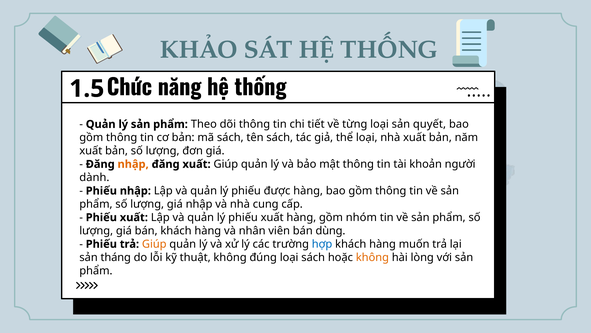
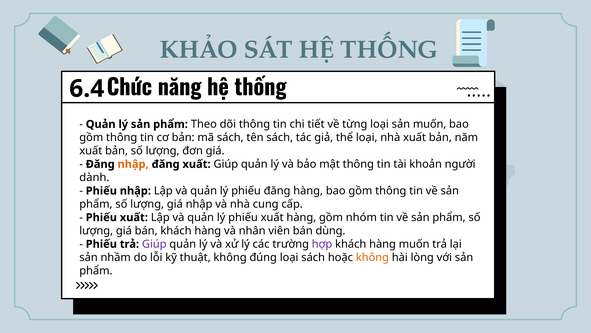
1.5: 1.5 -> 6.4
sản quyết: quyết -> muốn
phiếu được: được -> đăng
Giúp at (154, 244) colour: orange -> purple
hợp colour: blue -> purple
tháng: tháng -> nhầm
